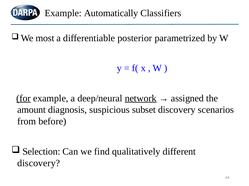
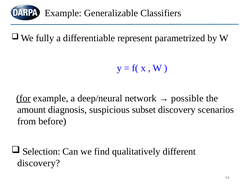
Automatically: Automatically -> Generalizable
most: most -> fully
posterior: posterior -> represent
network underline: present -> none
assigned: assigned -> possible
